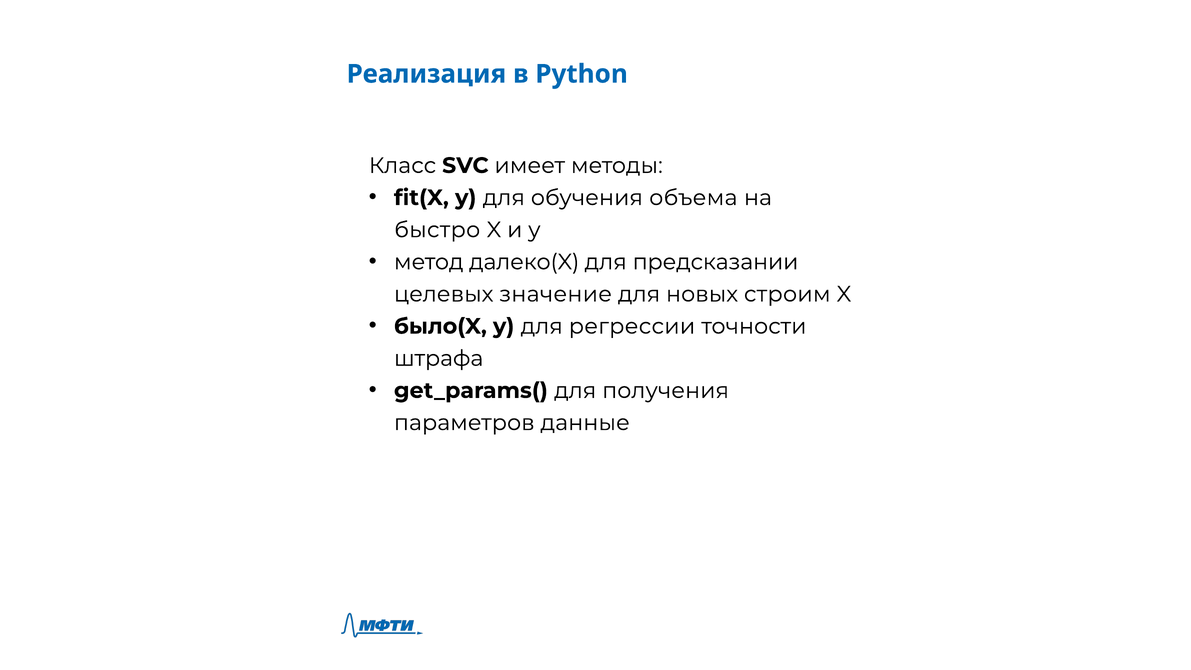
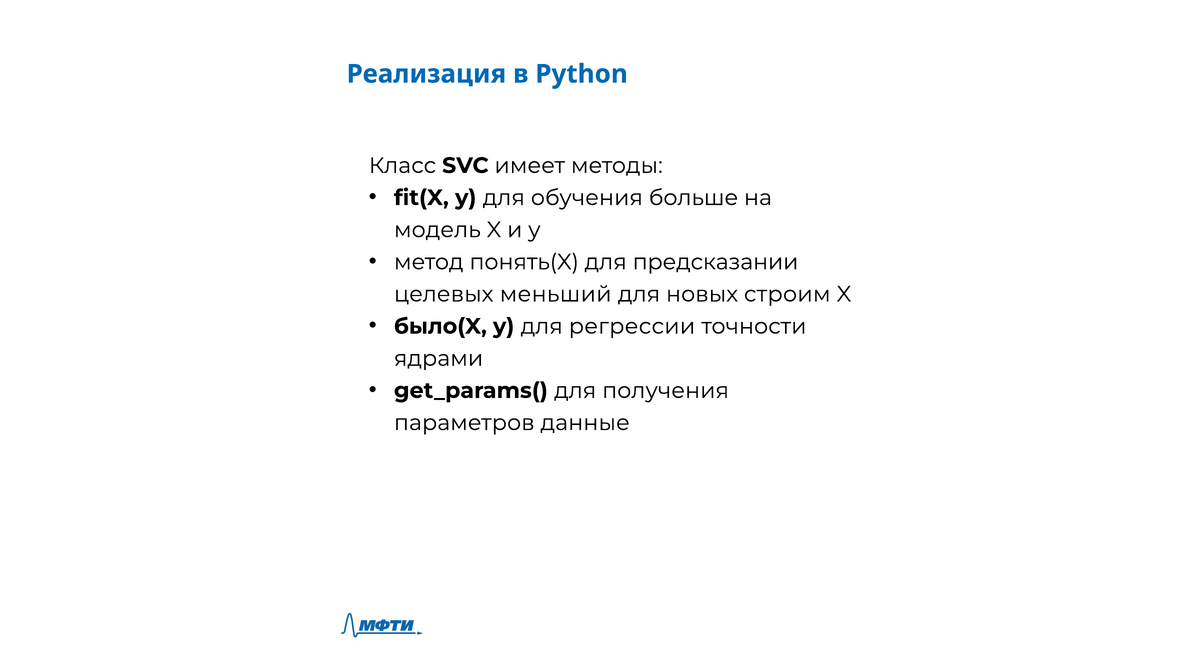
объема: объема -> больше
быстро: быстро -> модель
далеко(X: далеко(X -> понять(X
значение: значение -> меньший
штрафа: штрафа -> ядрами
